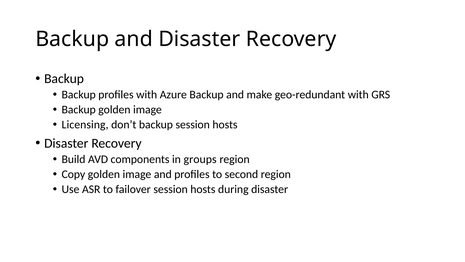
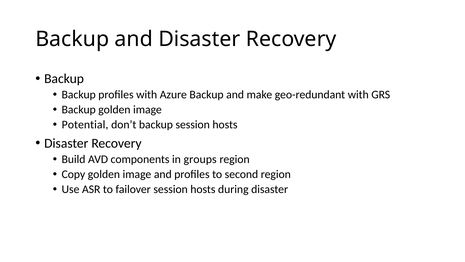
Licensing: Licensing -> Potential
